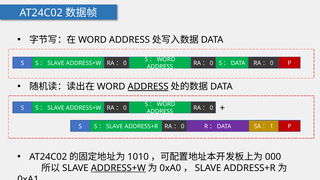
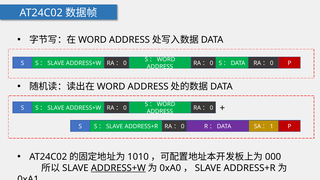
ADDRESS at (148, 87) underline: present -> none
